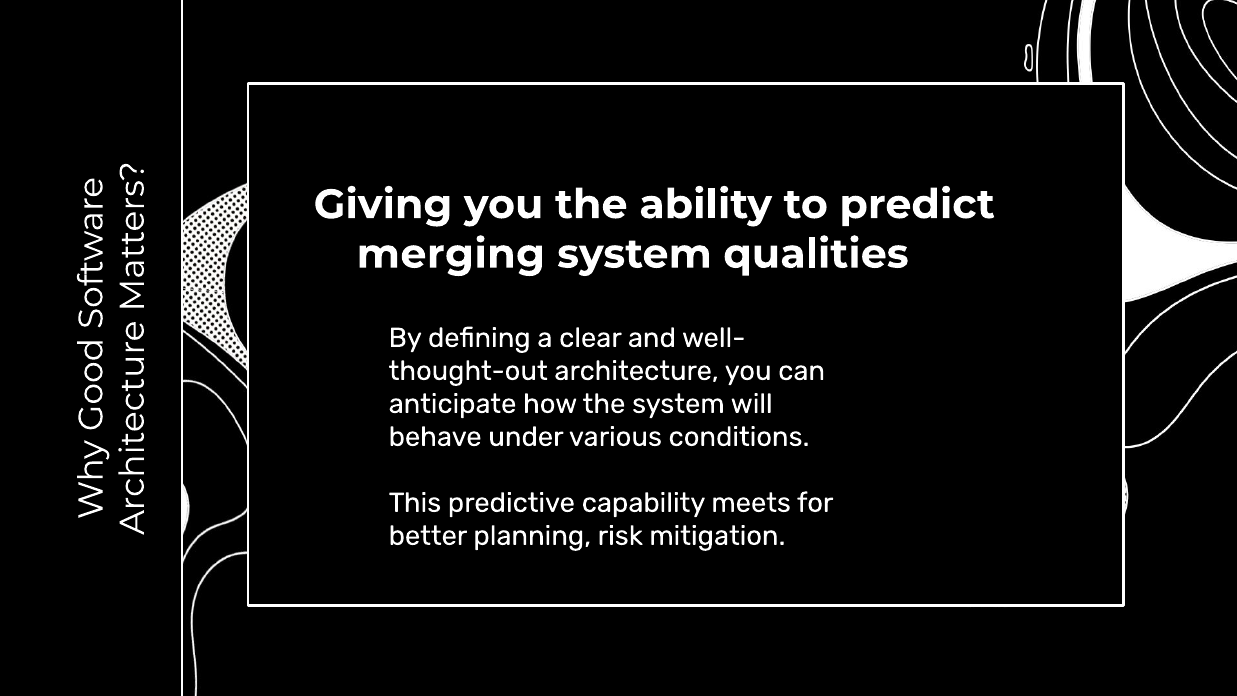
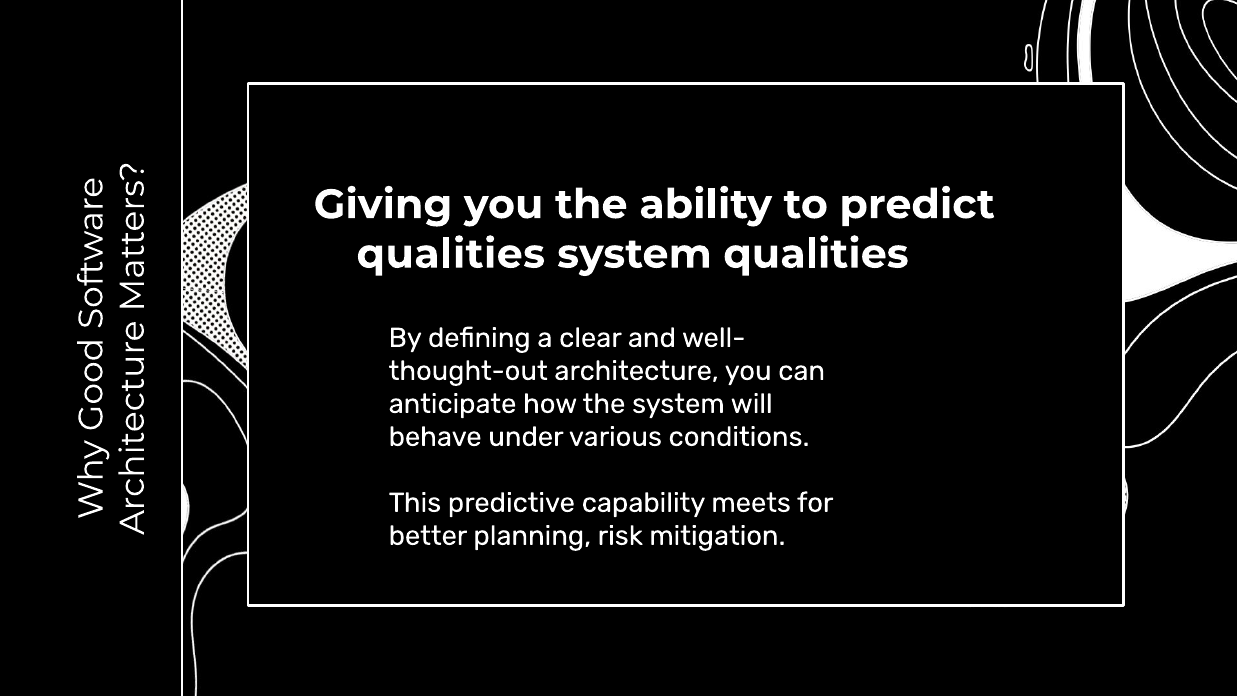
merging at (451, 254): merging -> qualities
